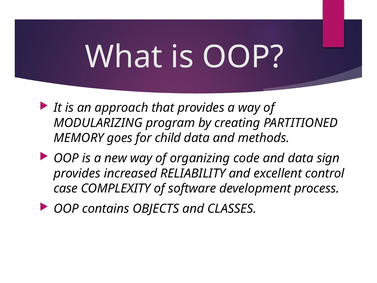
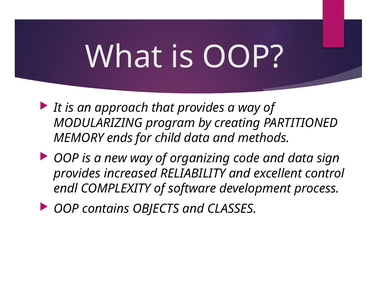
goes: goes -> ends
case: case -> endl
